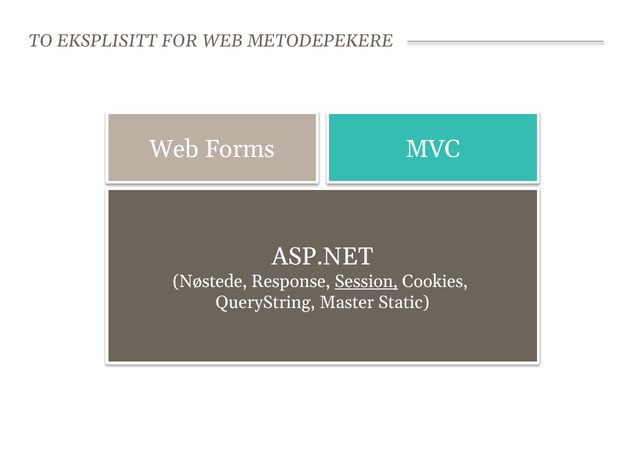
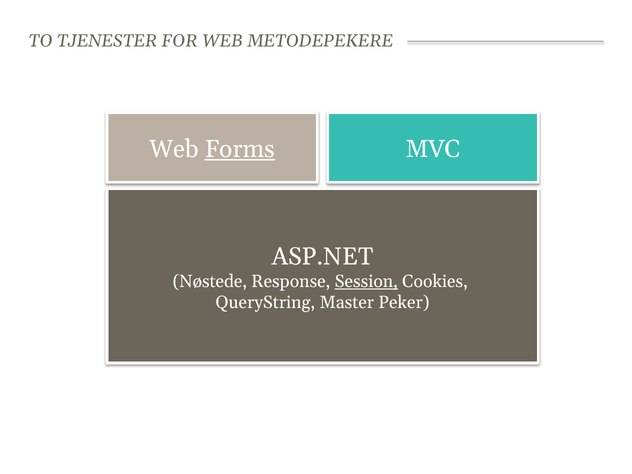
EKSPLISITT: EKSPLISITT -> TJENESTER
Forms underline: none -> present
Static: Static -> Peker
